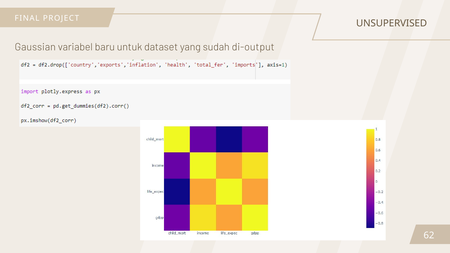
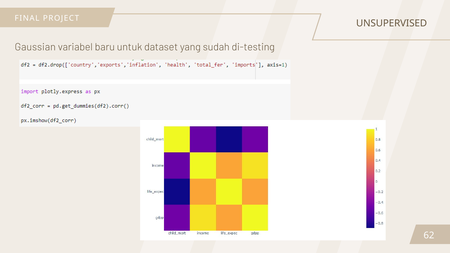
di-output: di-output -> di-testing
